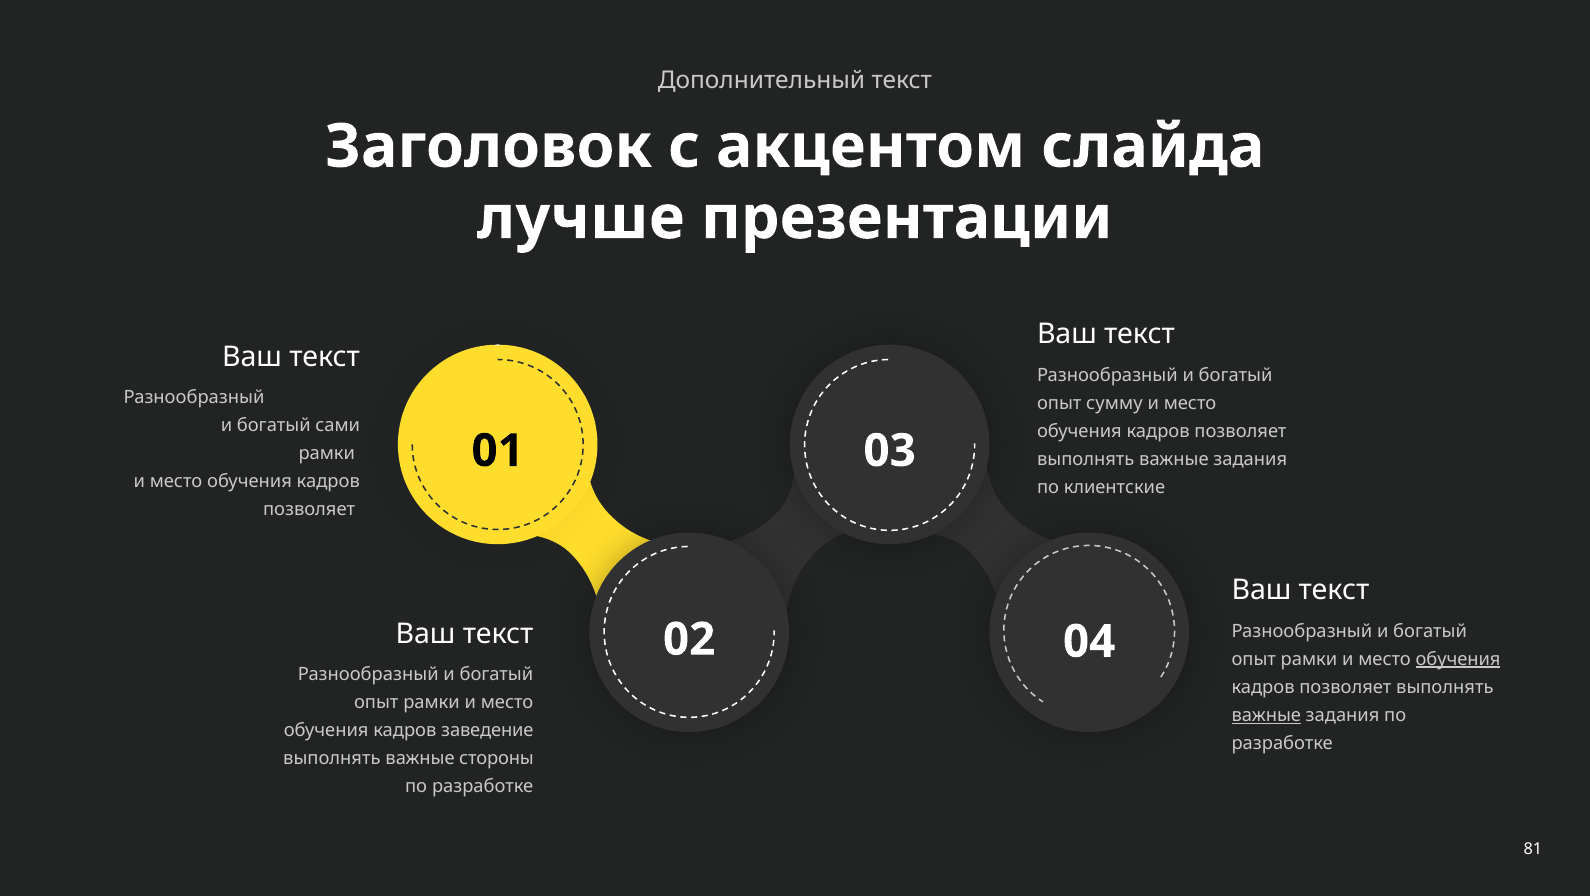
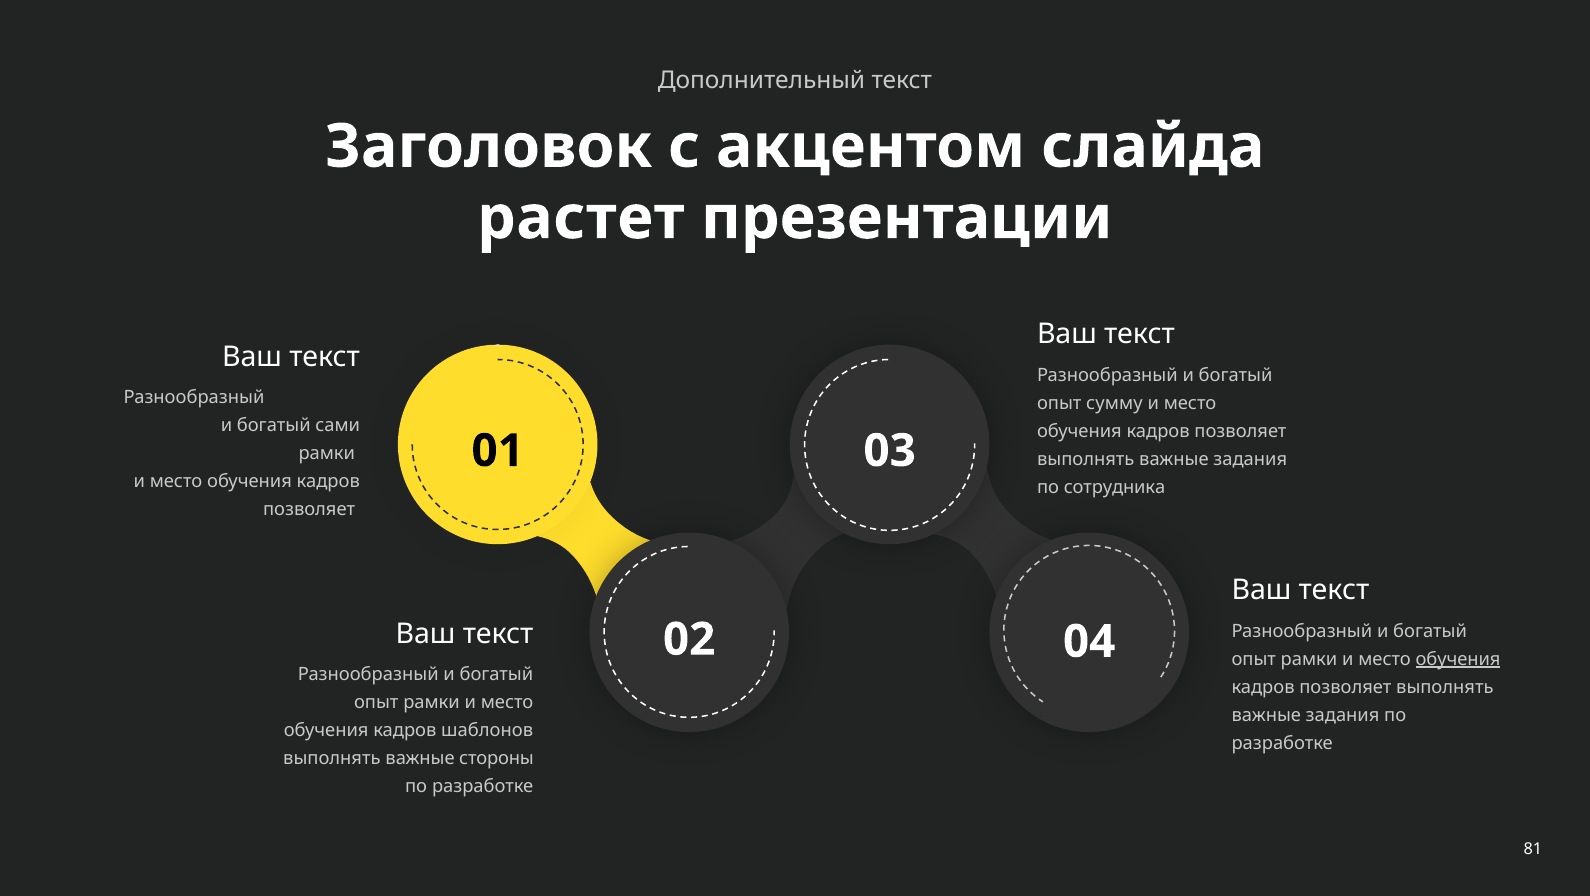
лучше: лучше -> растет
клиентские: клиентские -> сотрудника
важные at (1266, 716) underline: present -> none
заведение: заведение -> шаблонов
